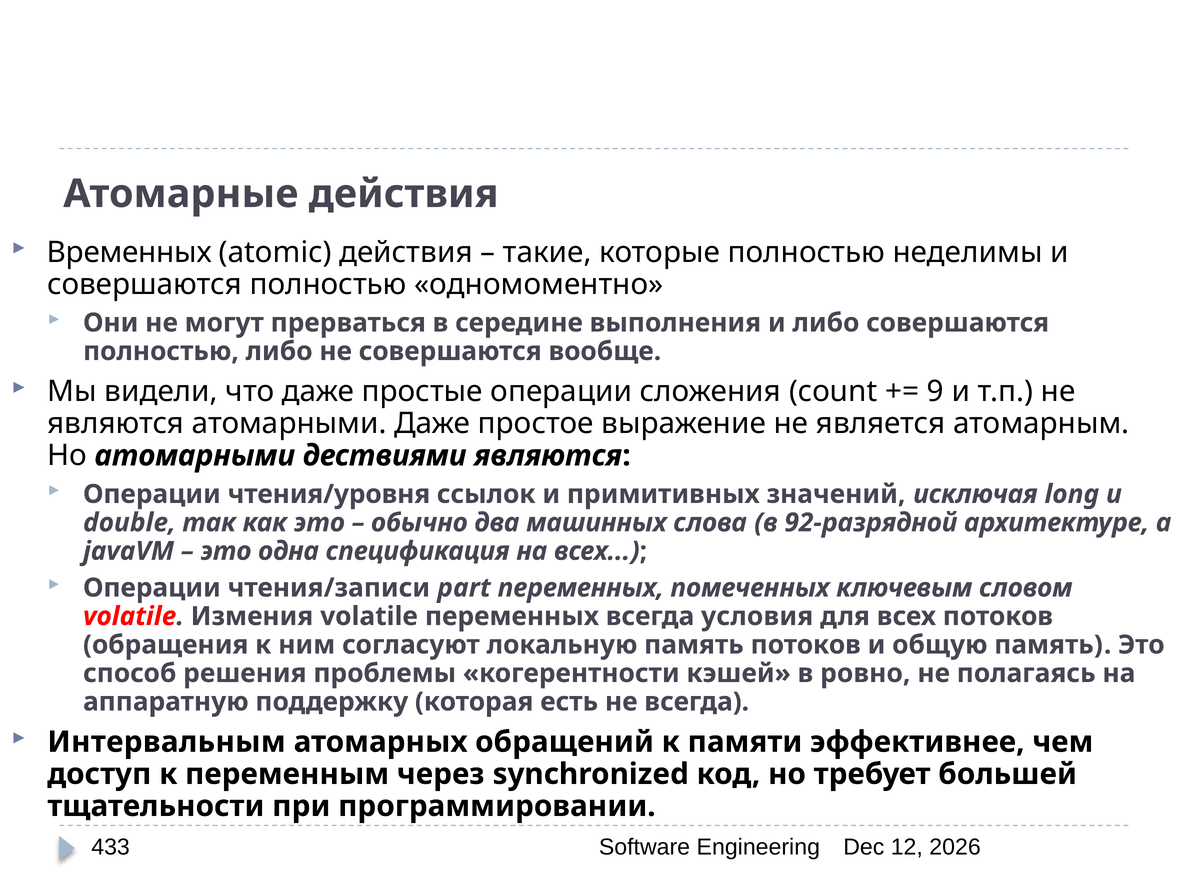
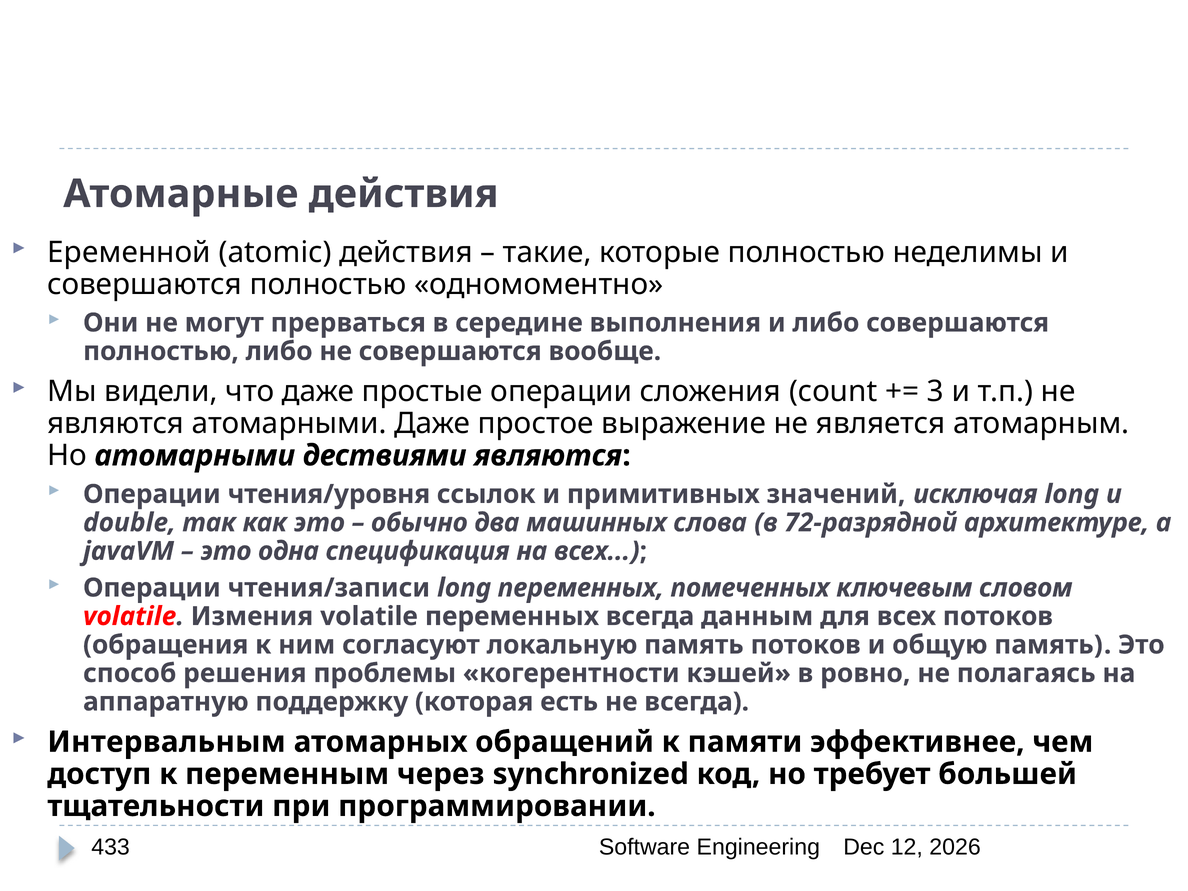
Временных: Временных -> Еременной
9: 9 -> 3
92-разрядной: 92-разрядной -> 72-разрядной
чтения/записи part: part -> long
условия: условия -> данным
